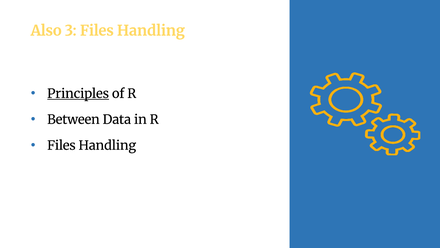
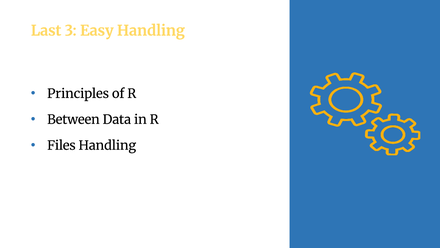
Also: Also -> Last
3 Files: Files -> Easy
Principles underline: present -> none
